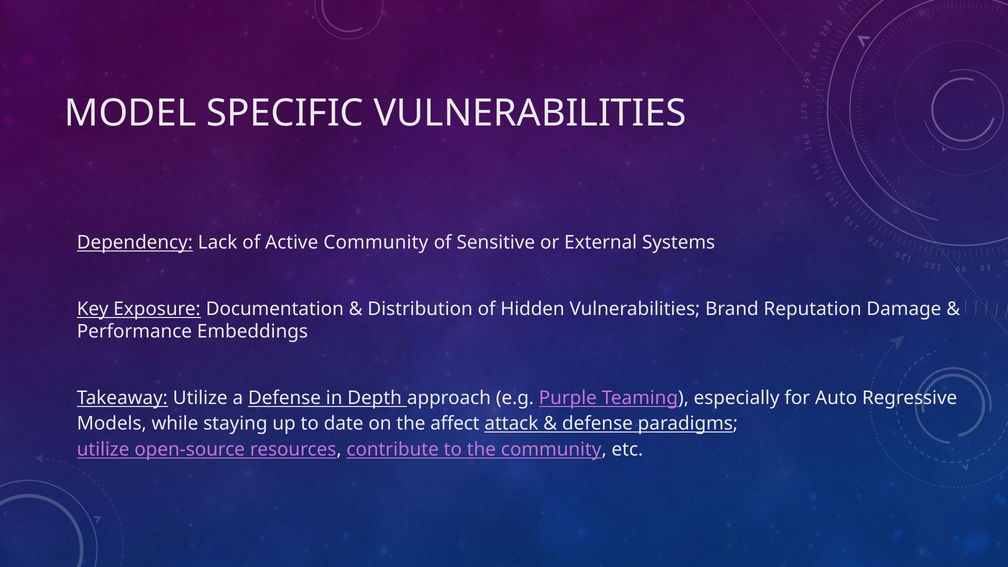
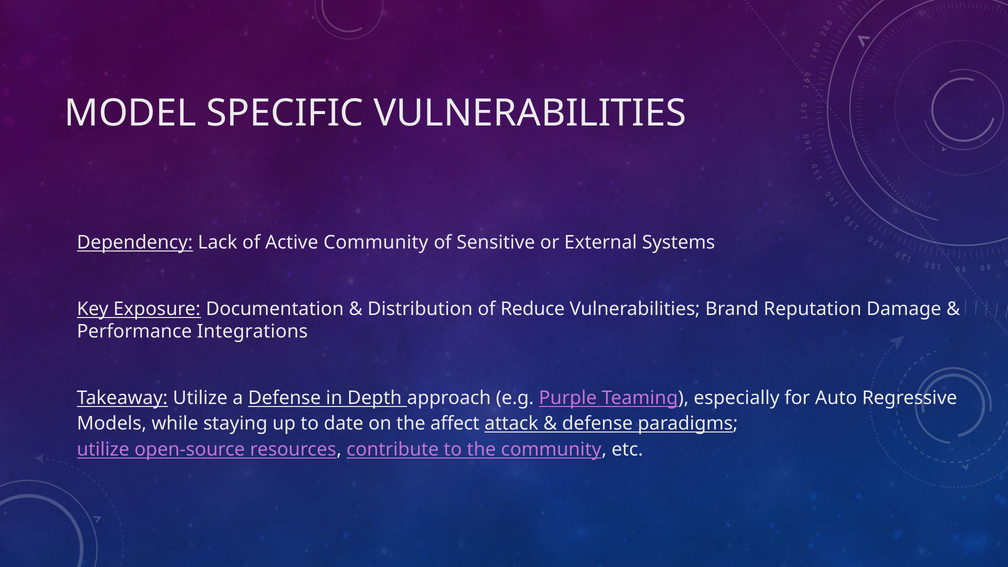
Hidden: Hidden -> Reduce
Embeddings: Embeddings -> Integrations
